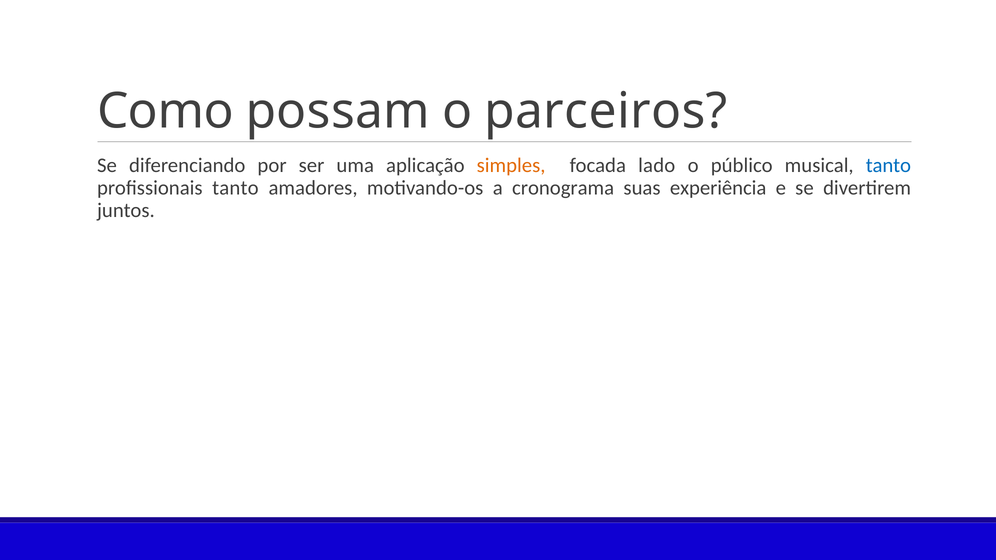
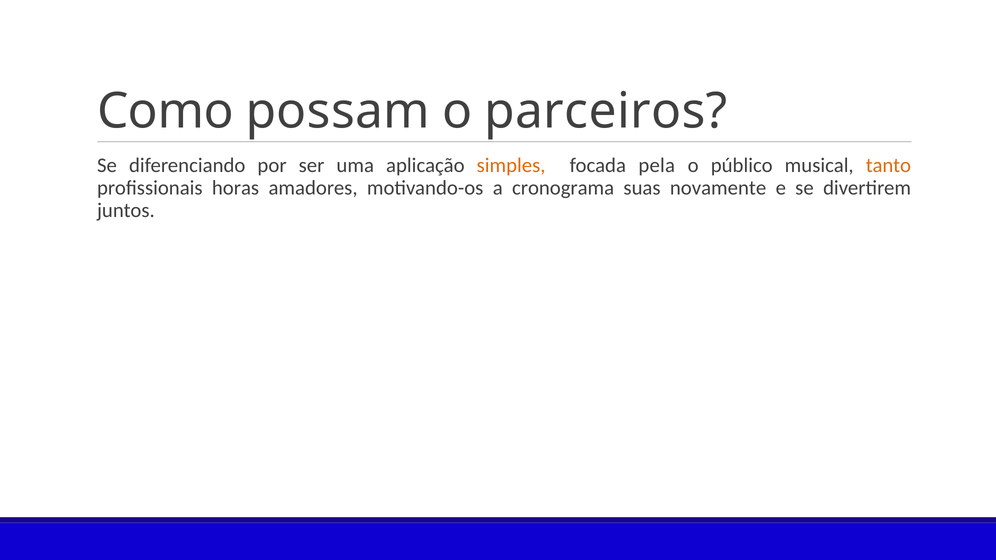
lado: lado -> pela
tanto at (888, 166) colour: blue -> orange
profissionais tanto: tanto -> horas
experiência: experiência -> novamente
